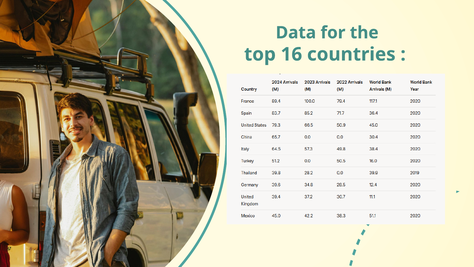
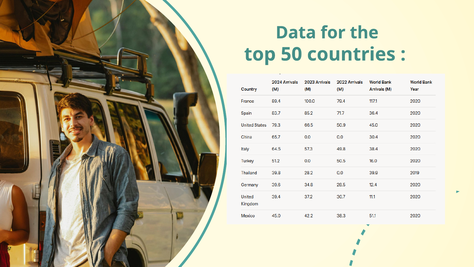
16: 16 -> 50
